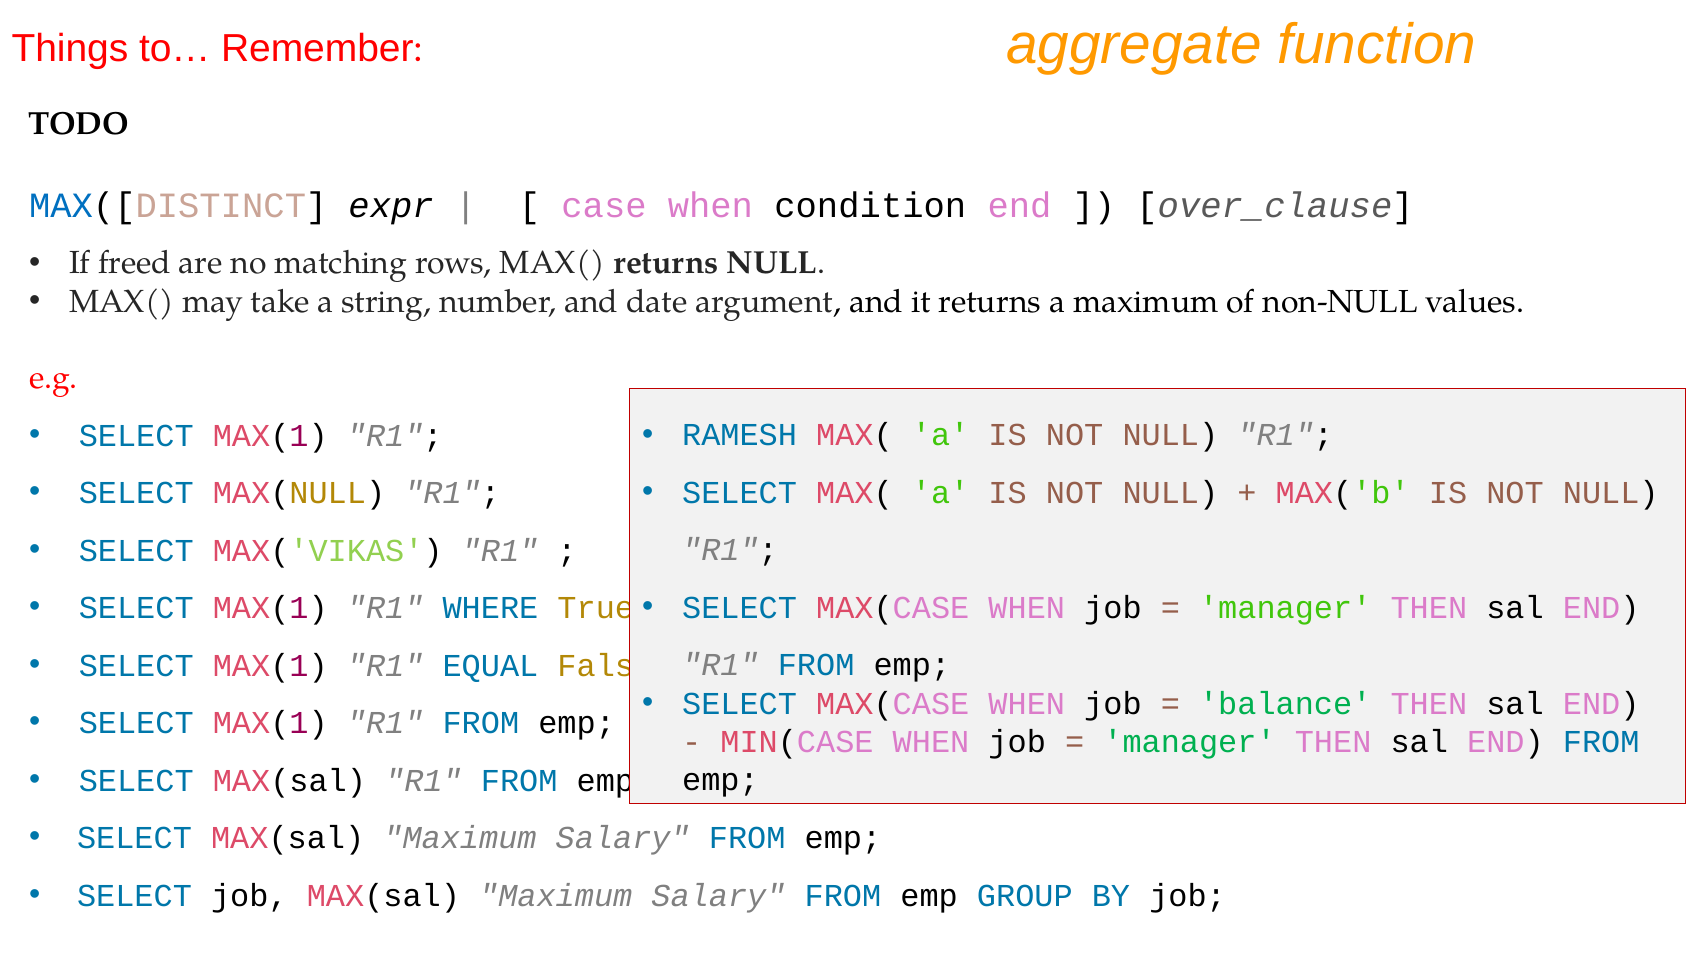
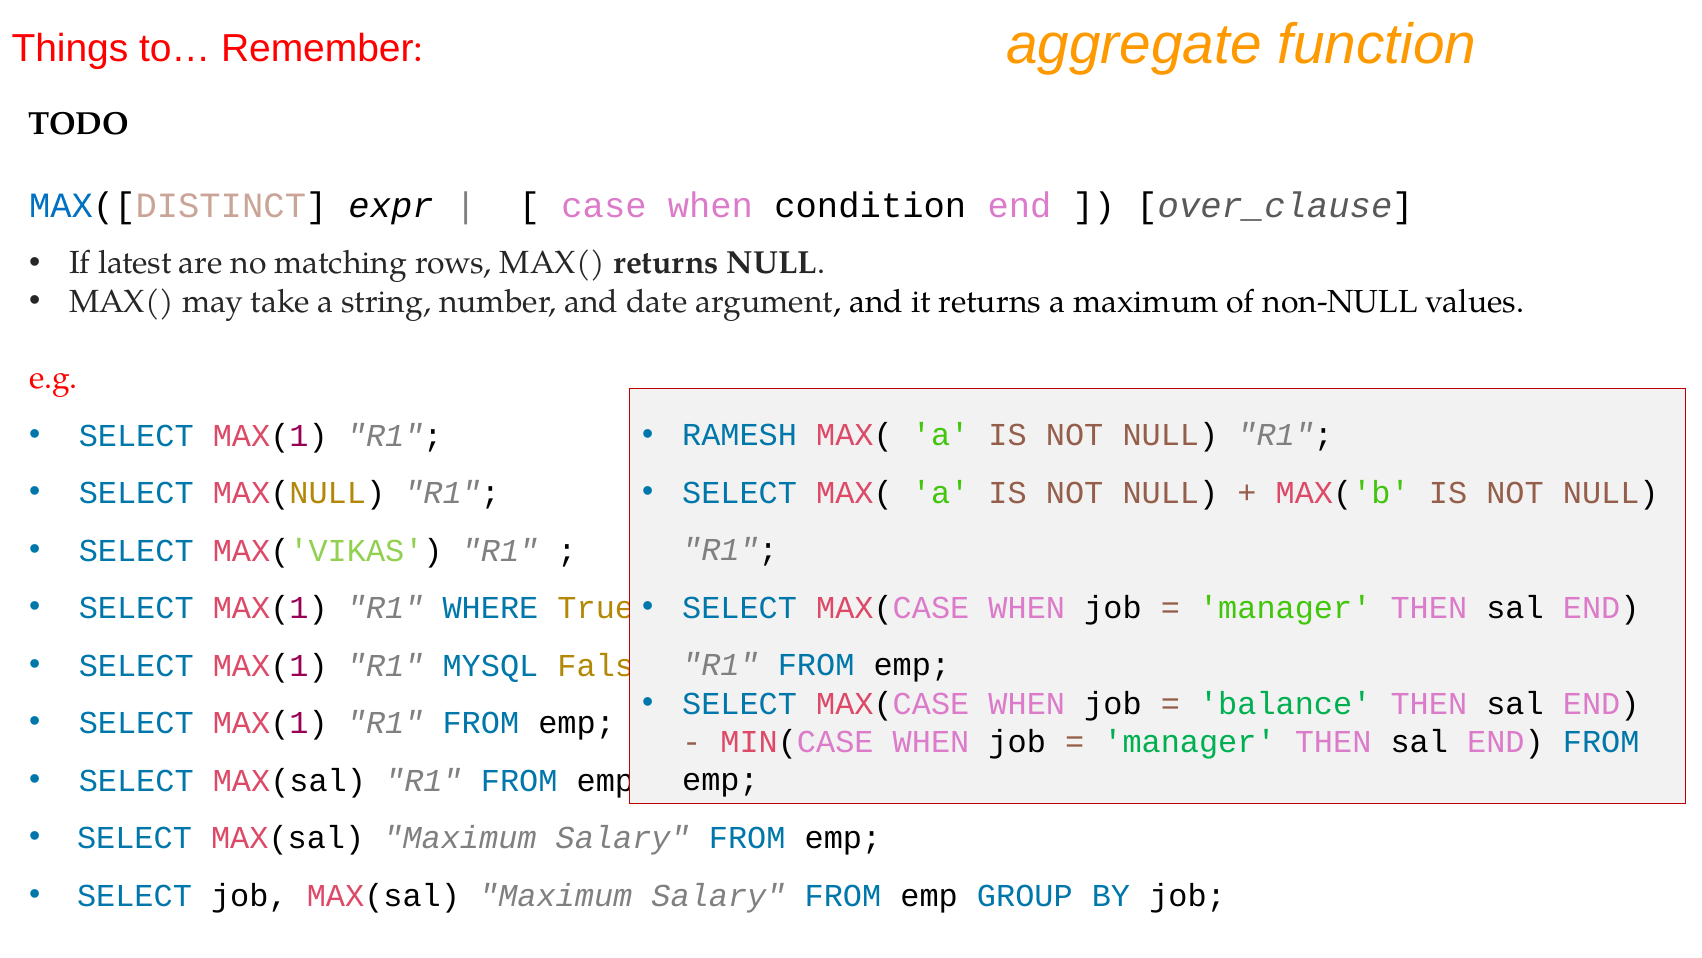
freed: freed -> latest
EQUAL: EQUAL -> MYSQL
